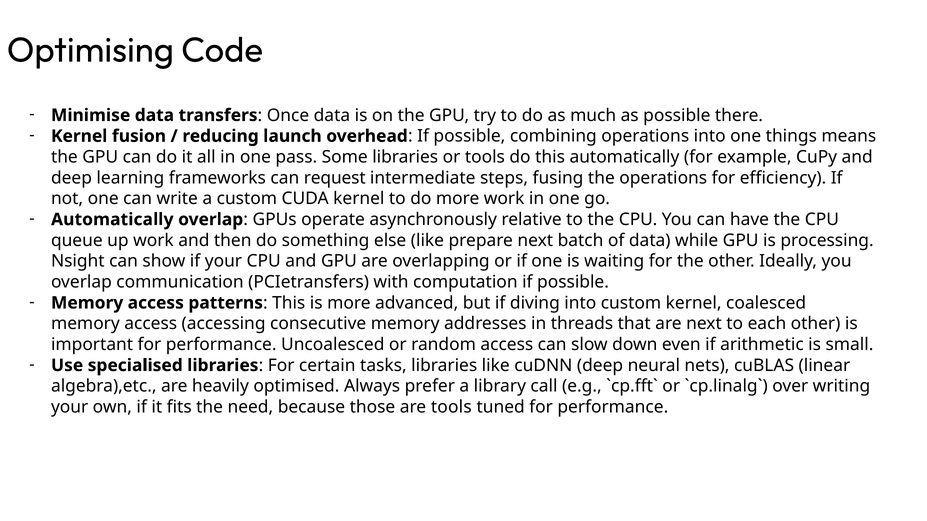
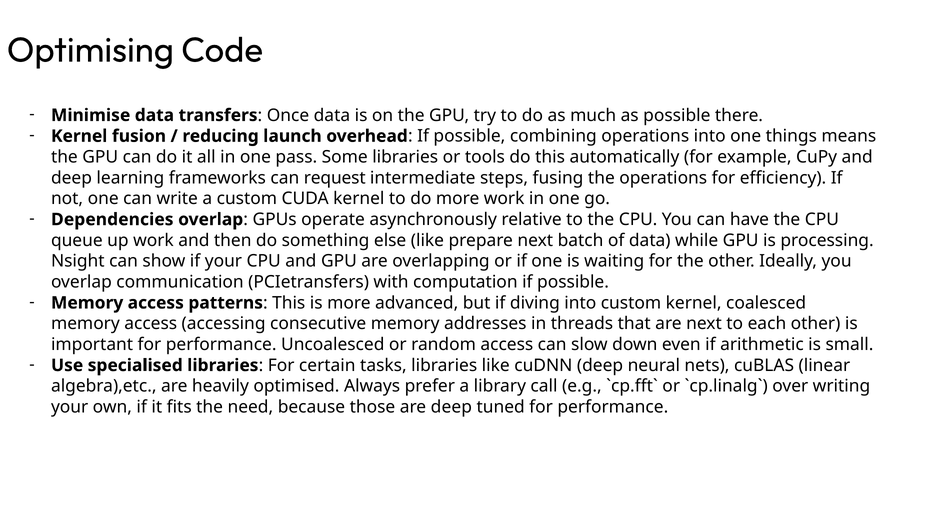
Automatically at (112, 220): Automatically -> Dependencies
are tools: tools -> deep
